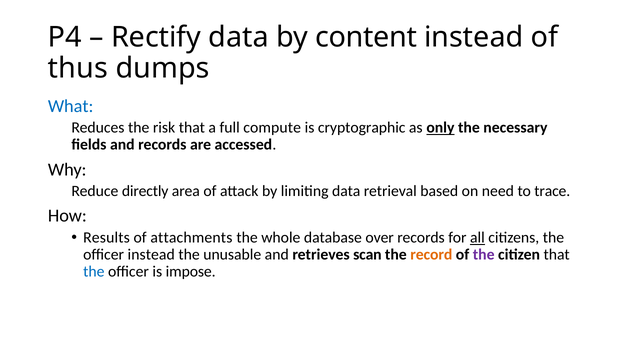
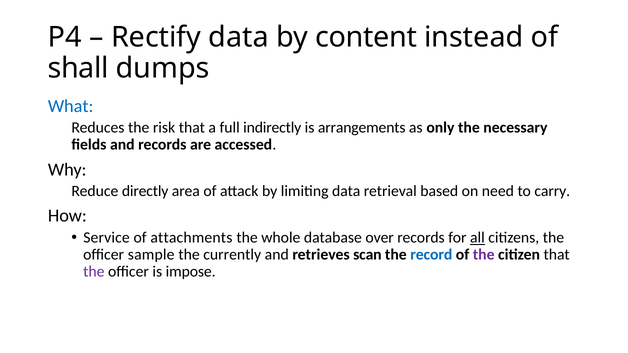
thus: thus -> shall
compute: compute -> indirectly
cryptographic: cryptographic -> arrangements
only underline: present -> none
trace: trace -> carry
Results: Results -> Service
officer instead: instead -> sample
unusable: unusable -> currently
record colour: orange -> blue
the at (94, 272) colour: blue -> purple
